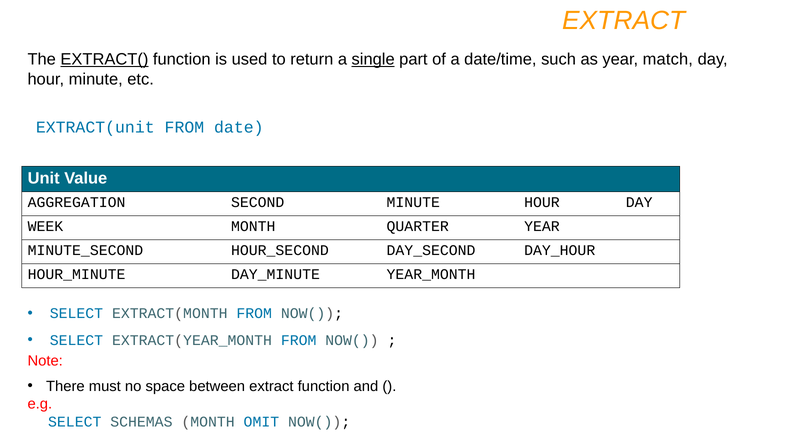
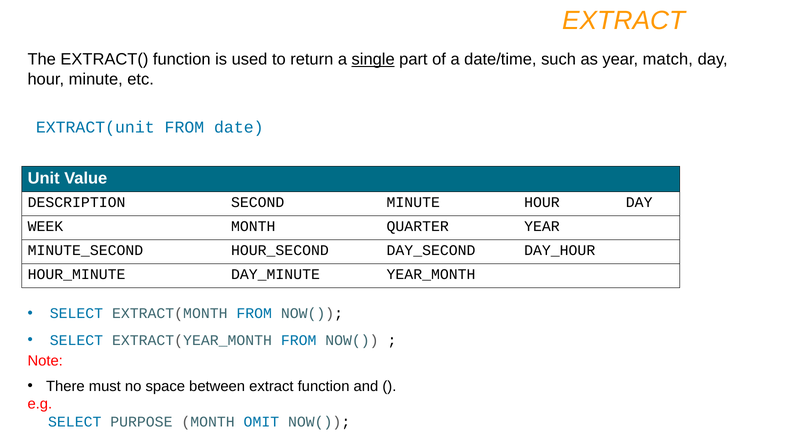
EXTRACT( underline: present -> none
AGGREGATION: AGGREGATION -> DESCRIPTION
SCHEMAS: SCHEMAS -> PURPOSE
